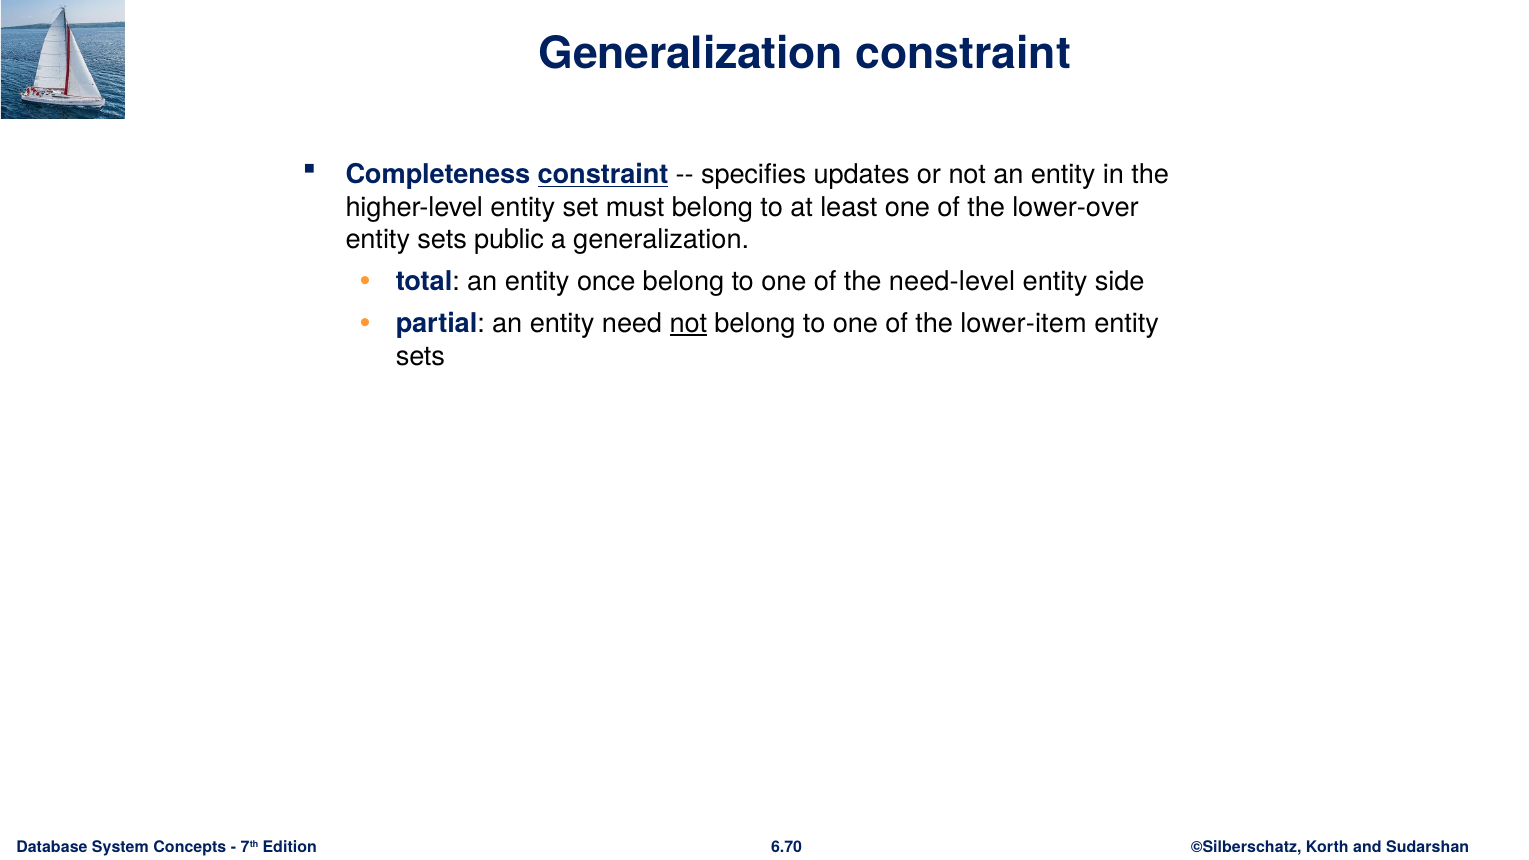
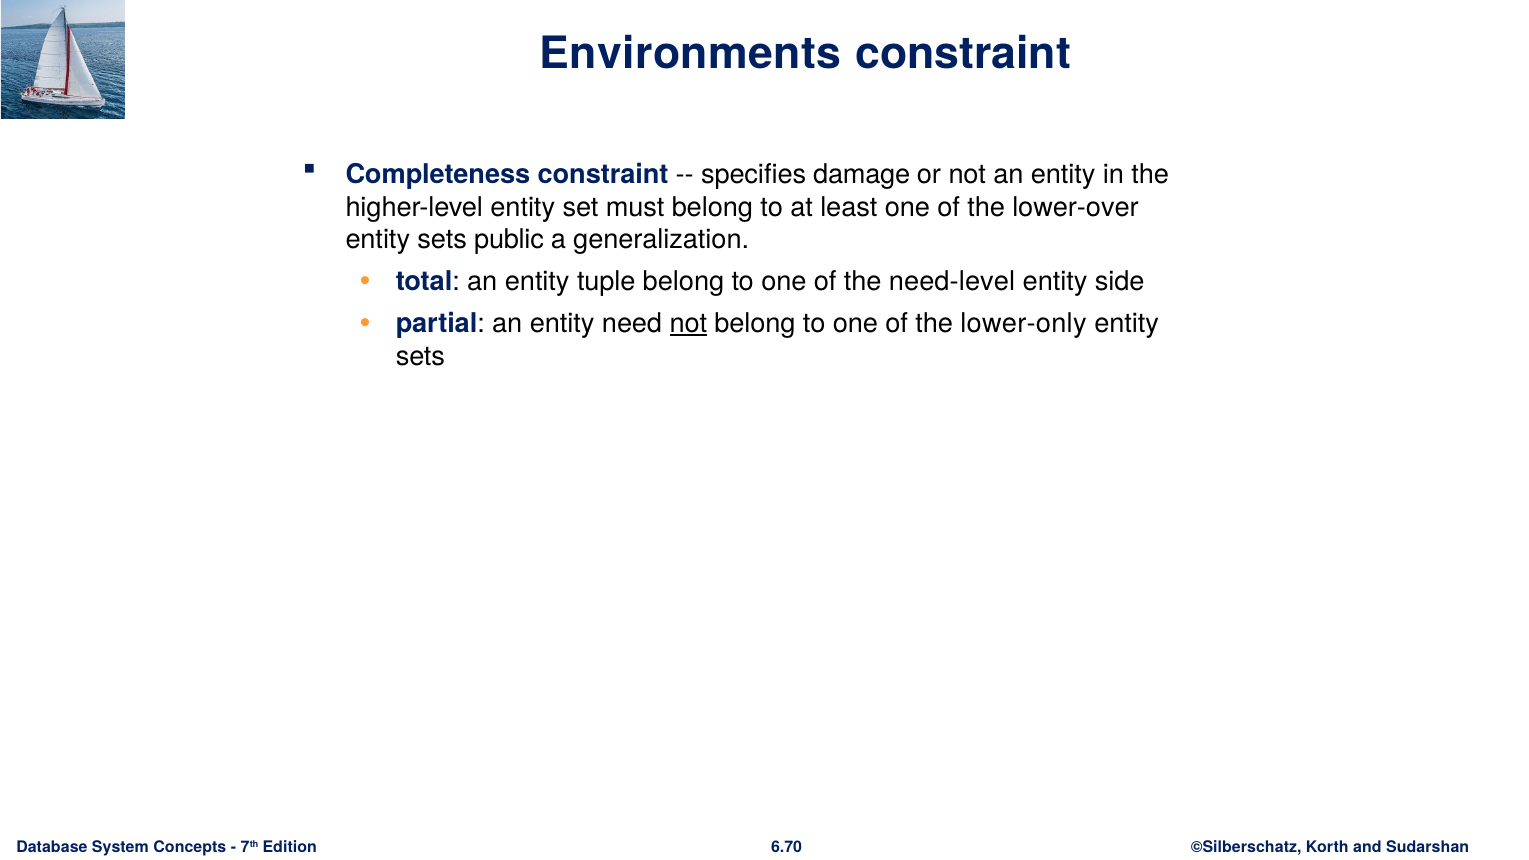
Generalization at (691, 53): Generalization -> Environments
constraint at (603, 175) underline: present -> none
updates: updates -> damage
once: once -> tuple
lower-item: lower-item -> lower-only
